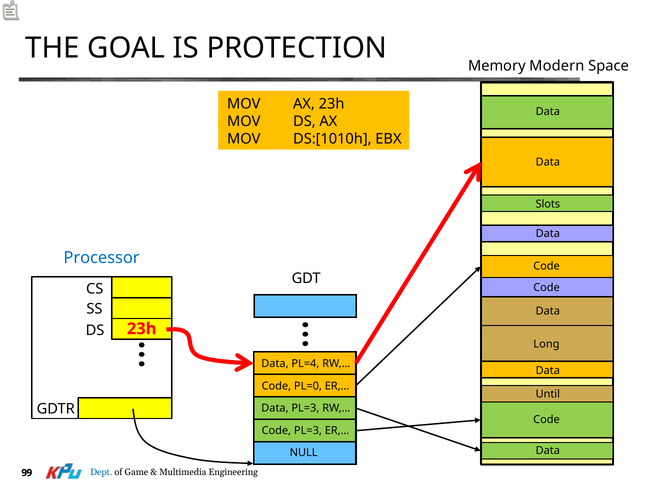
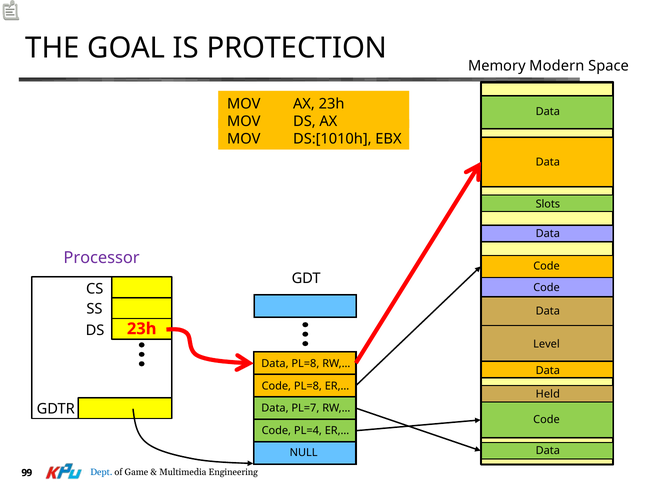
Processor colour: blue -> purple
Long: Long -> Level
Data PL=4: PL=4 -> PL=8
Code PL=0: PL=0 -> PL=8
Until: Until -> Held
Data PL=3: PL=3 -> PL=7
Code PL=3: PL=3 -> PL=4
